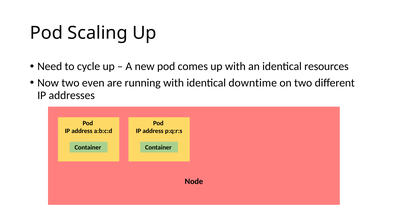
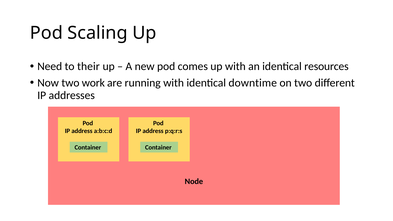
cycle: cycle -> their
even: even -> work
